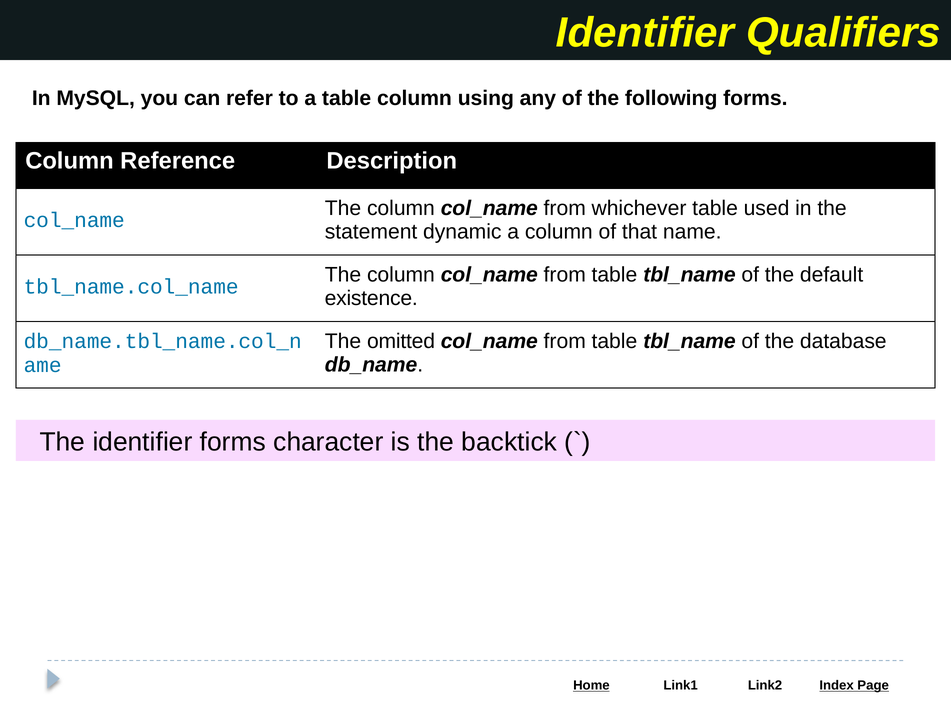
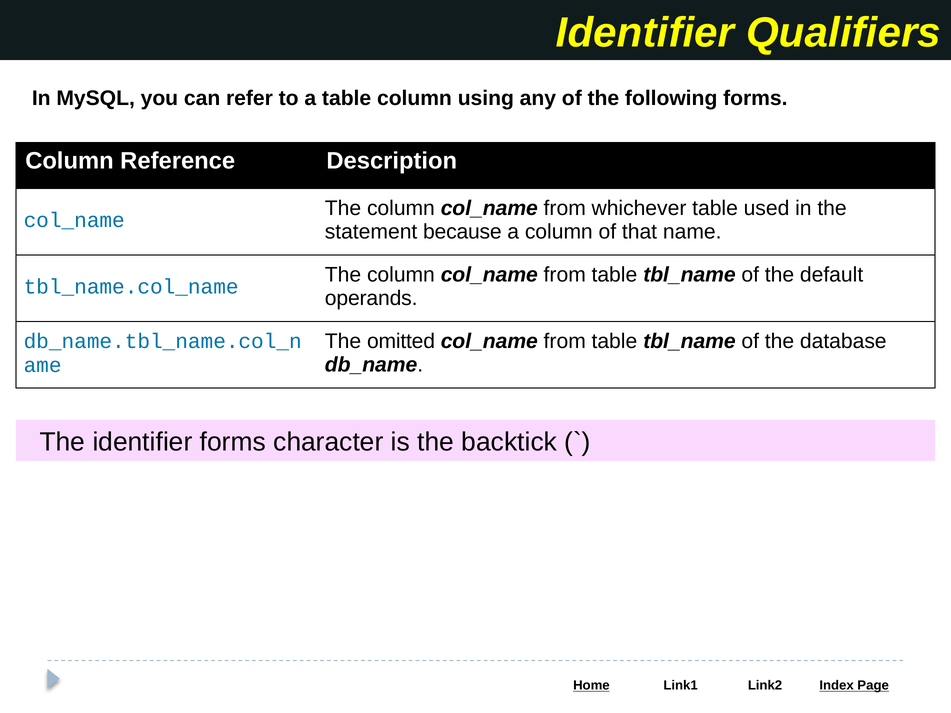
dynamic: dynamic -> because
existence: existence -> operands
